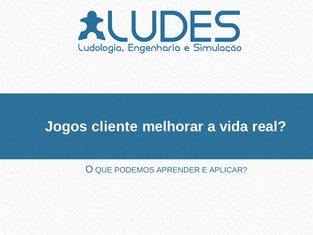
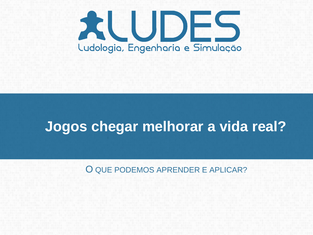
cliente: cliente -> chegar
